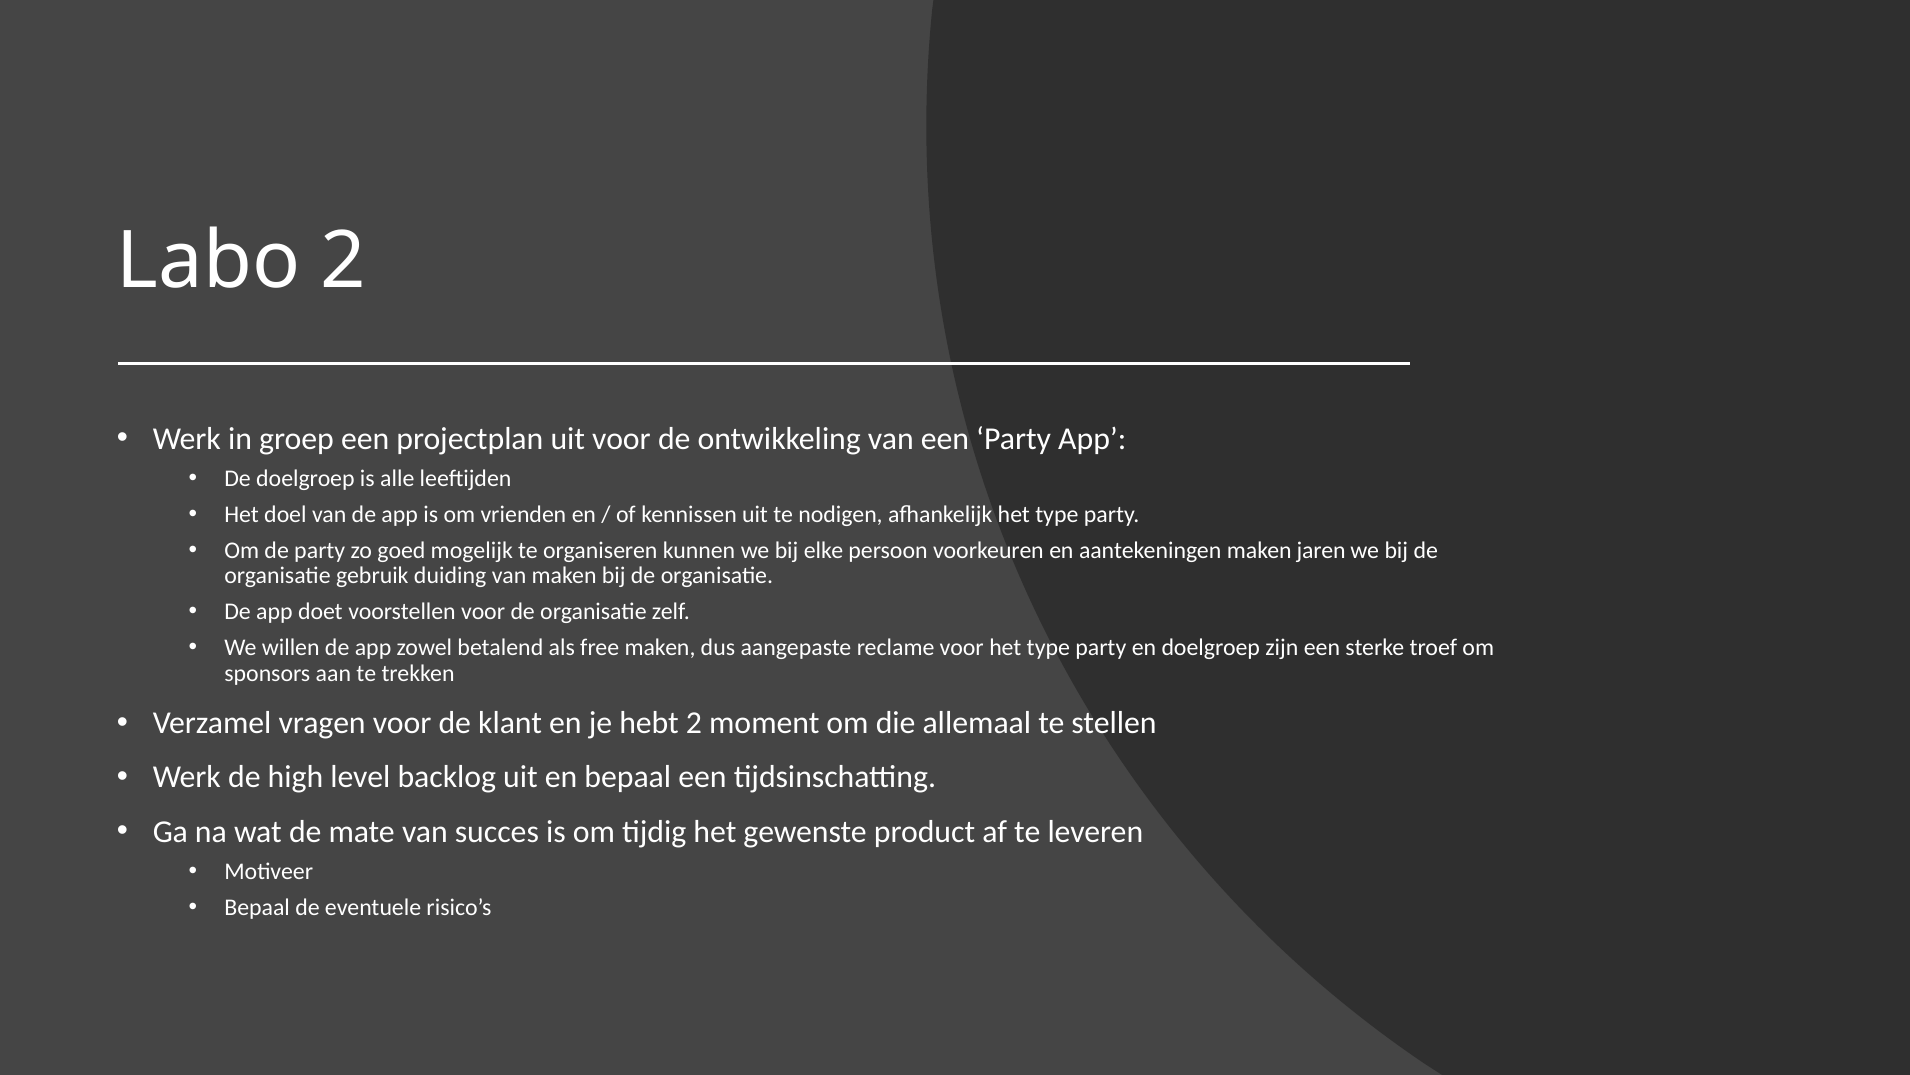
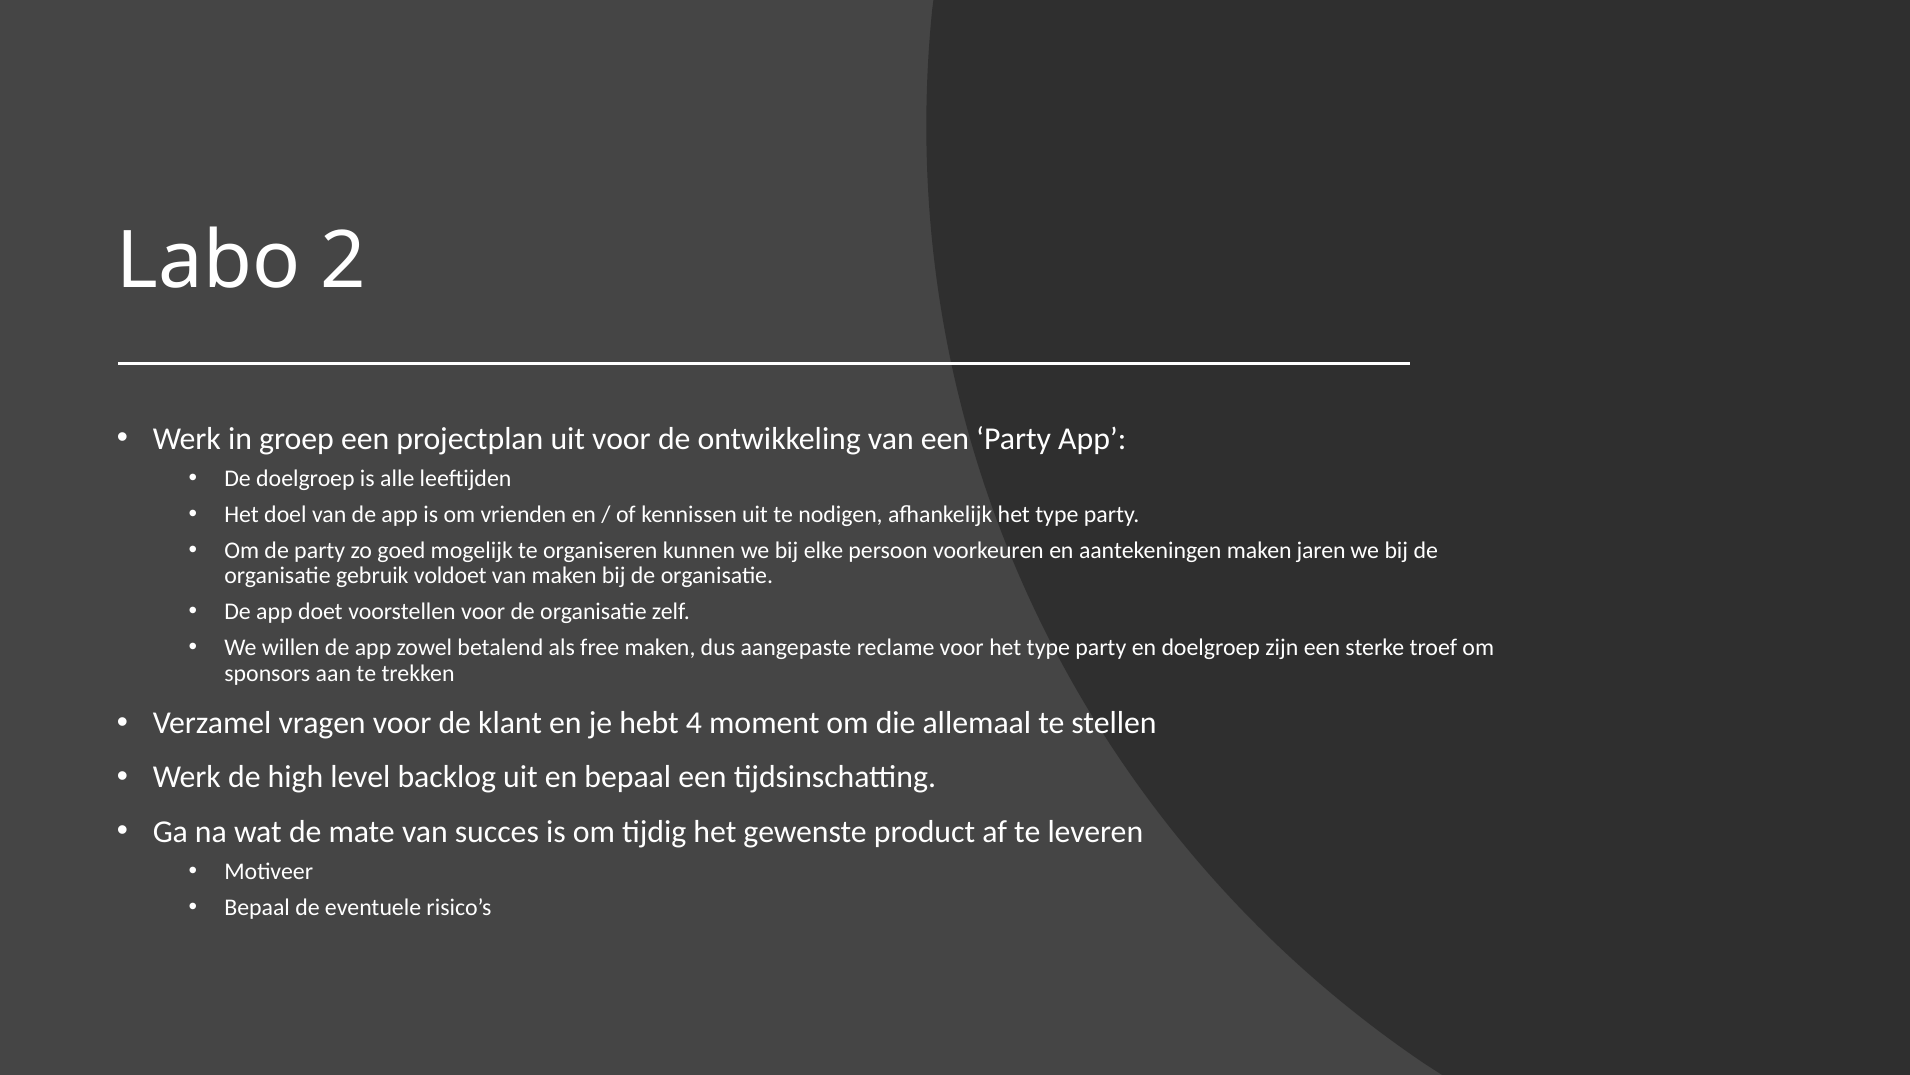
duiding: duiding -> voldoet
hebt 2: 2 -> 4
